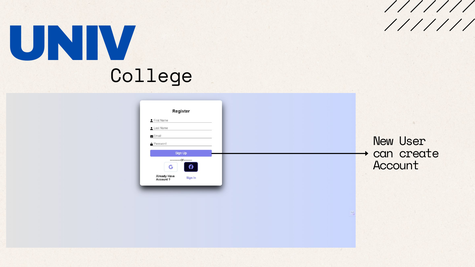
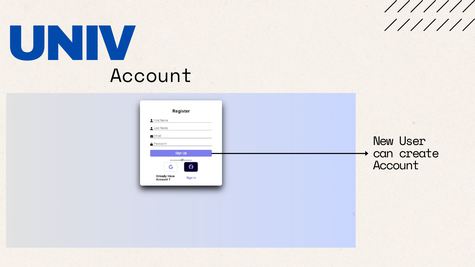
College at (152, 76): College -> Account
